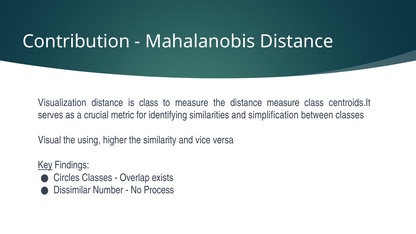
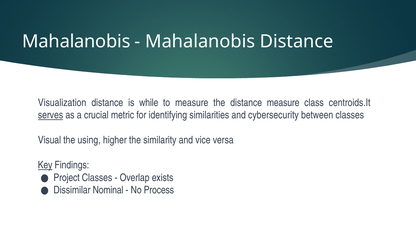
Contribution at (76, 42): Contribution -> Mahalanobis
is class: class -> while
serves underline: none -> present
simplification: simplification -> cybersecurity
Circles: Circles -> Project
Number: Number -> Nominal
